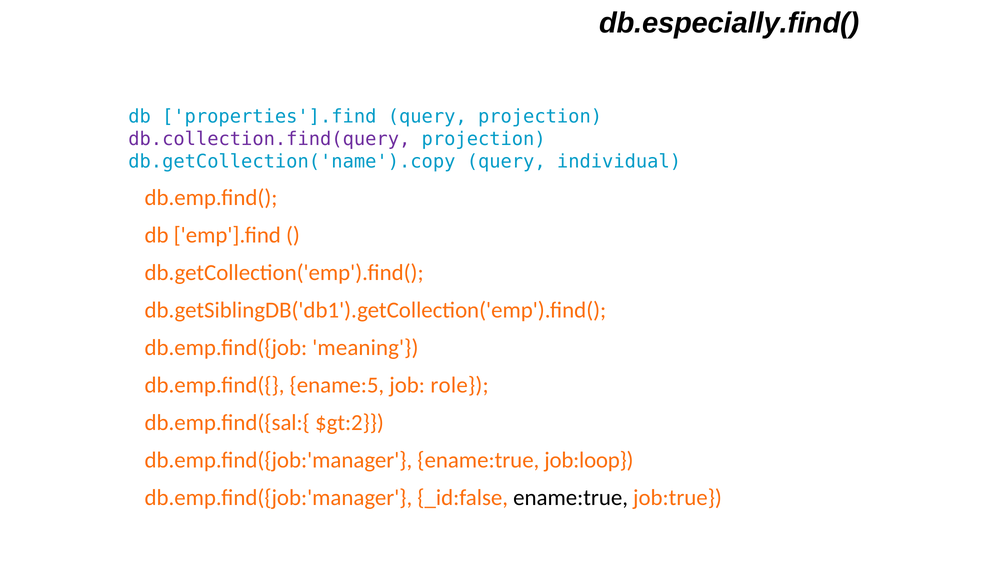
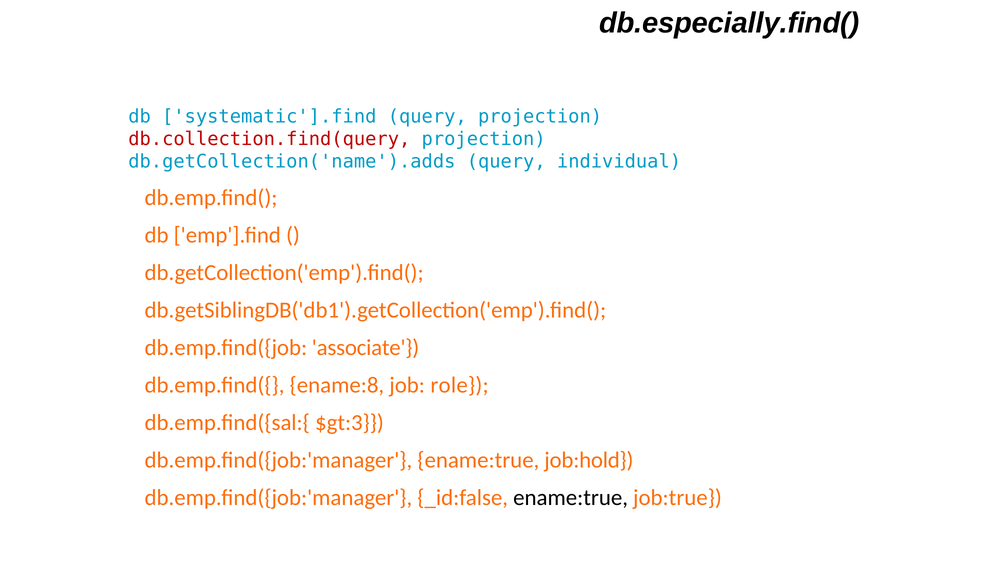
properties'].find: properties'].find -> systematic'].find
db.collection.find(query colour: purple -> red
db.getCollection('name').copy: db.getCollection('name').copy -> db.getCollection('name').adds
meaning: meaning -> associate
ename:5: ename:5 -> ename:8
$gt:2: $gt:2 -> $gt:3
job:loop: job:loop -> job:hold
